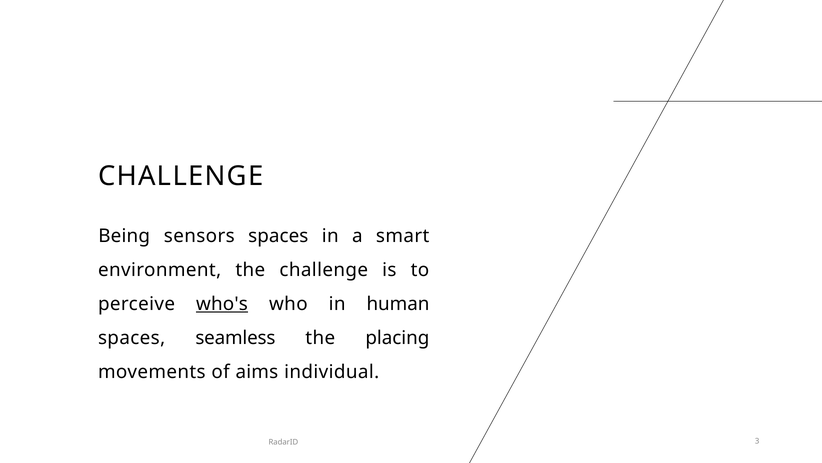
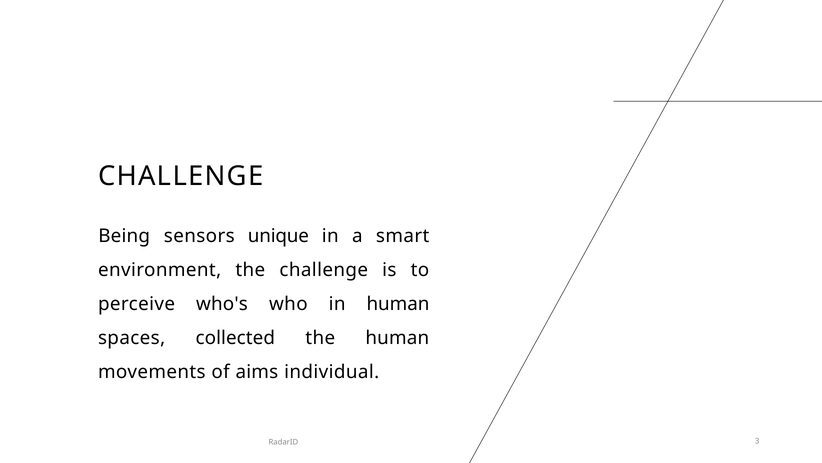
sensors spaces: spaces -> unique
who's underline: present -> none
seamless: seamless -> collected
the placing: placing -> human
